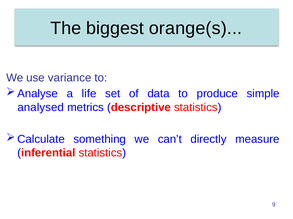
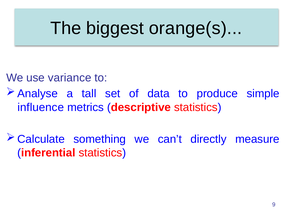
life: life -> tall
analysed: analysed -> influence
